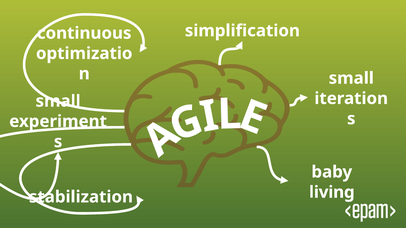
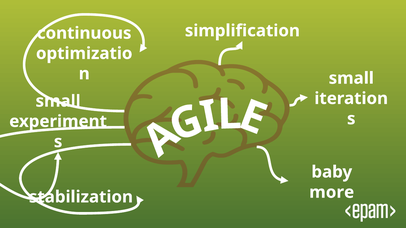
living: living -> more
